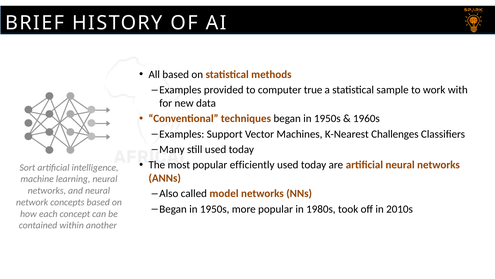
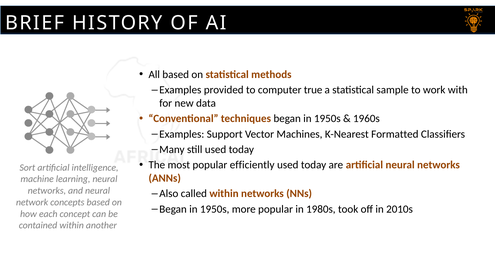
Challenges: Challenges -> Formatted
called model: model -> within
